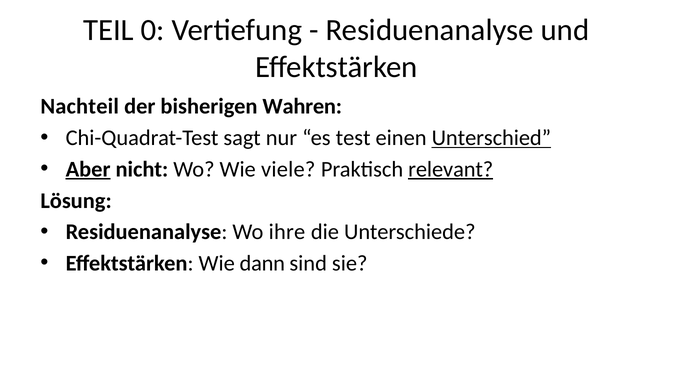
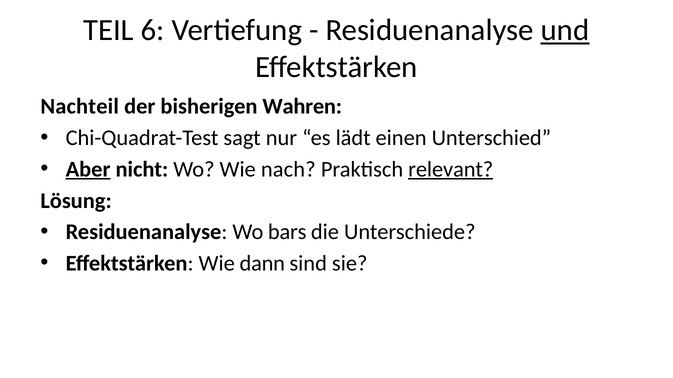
0: 0 -> 6
und underline: none -> present
test: test -> lädt
Unterschied underline: present -> none
viele: viele -> nach
ihre: ihre -> bars
